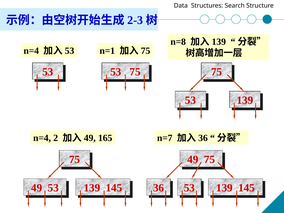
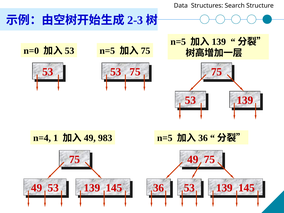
n=8 at (178, 42): n=8 -> n=5
n=4 at (31, 51): n=4 -> n=0
n=1 at (107, 51): n=1 -> n=5
2: 2 -> 1
165: 165 -> 983
n=7 at (165, 138): n=7 -> n=5
